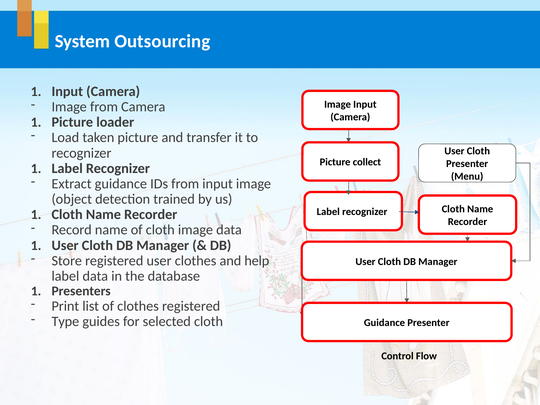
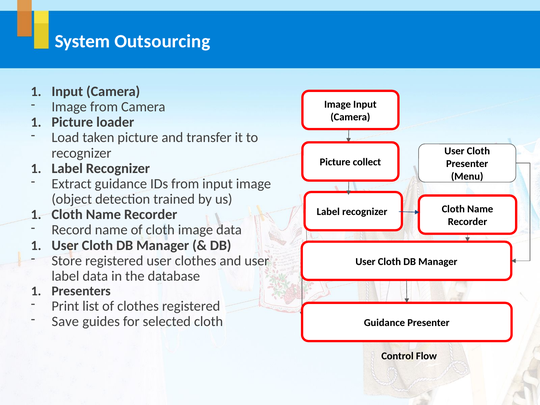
and help: help -> user
Type: Type -> Save
